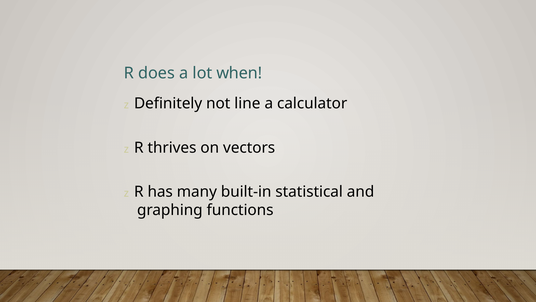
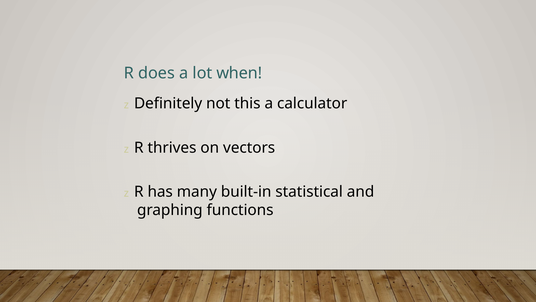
line: line -> this
